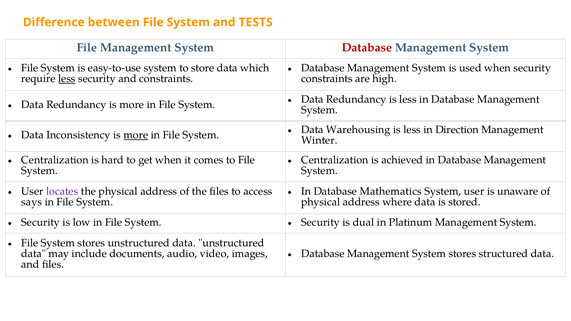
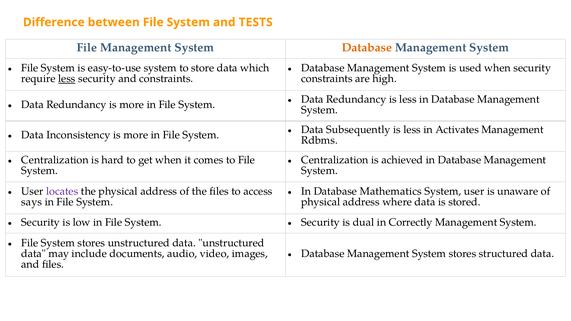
Database at (367, 48) colour: red -> orange
Warehousing: Warehousing -> Subsequently
Direction: Direction -> Activates
more at (136, 135) underline: present -> none
Winter: Winter -> Rdbms
Platinum: Platinum -> Correctly
